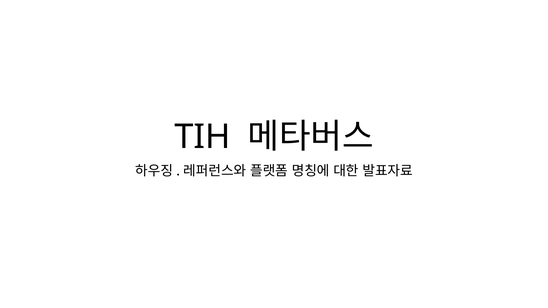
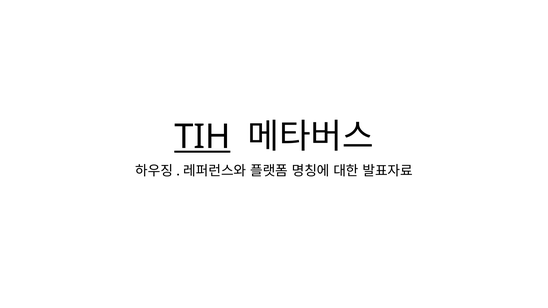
TIH underline: none -> present
